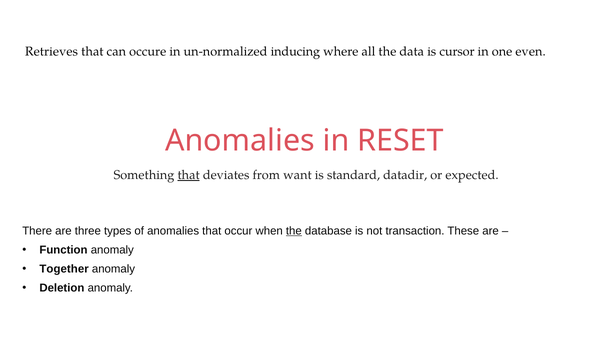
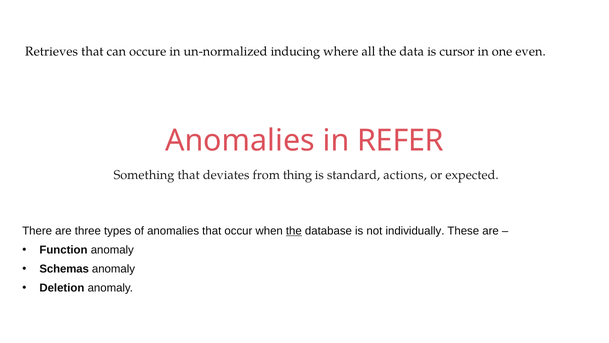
RESET: RESET -> REFER
that at (189, 175) underline: present -> none
want: want -> thing
datadir: datadir -> actions
transaction: transaction -> individually
Together: Together -> Schemas
